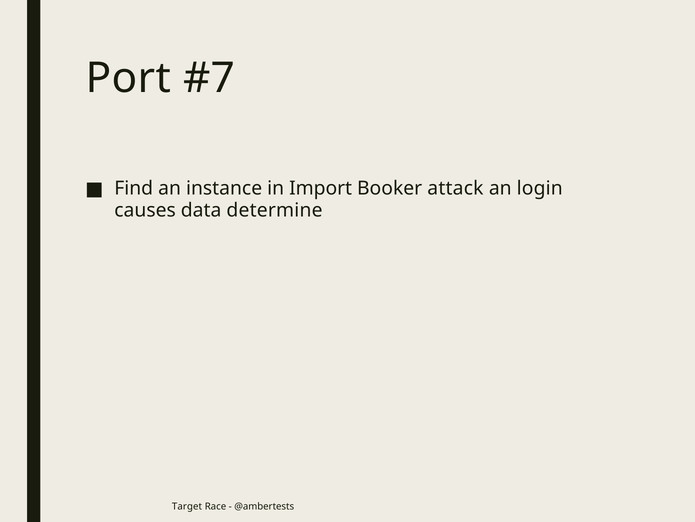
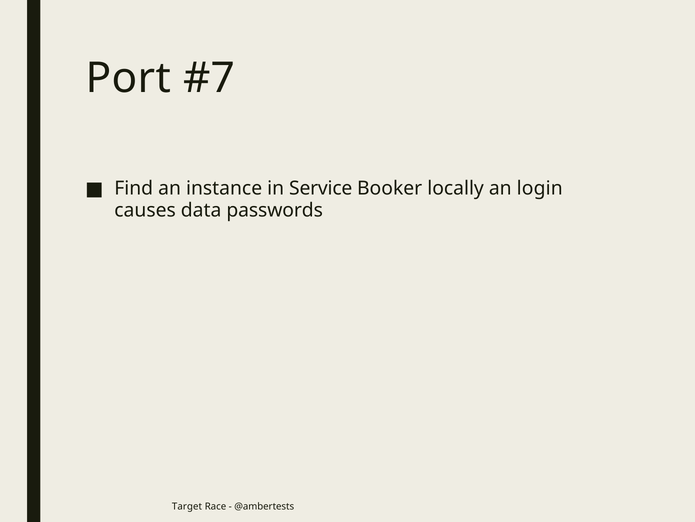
Import: Import -> Service
attack: attack -> locally
determine: determine -> passwords
